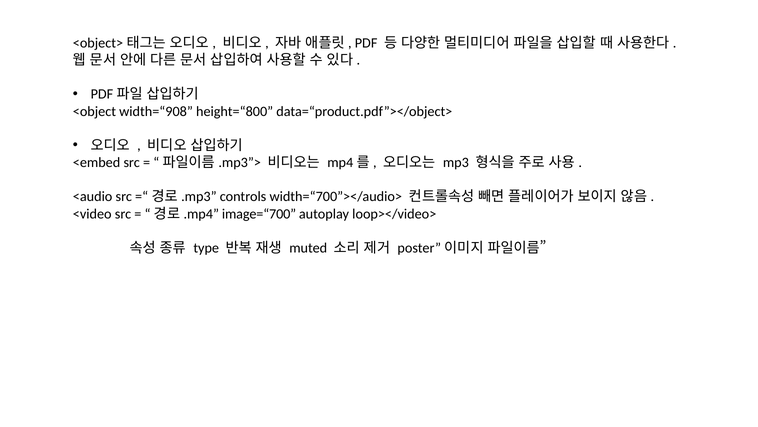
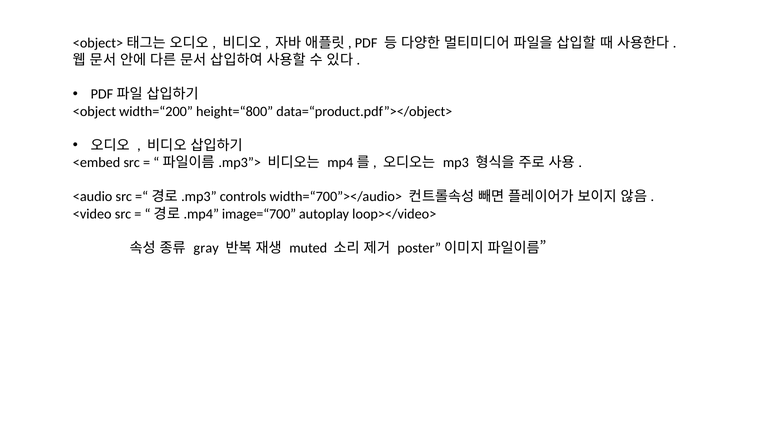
width=“908: width=“908 -> width=“200
type: type -> gray
